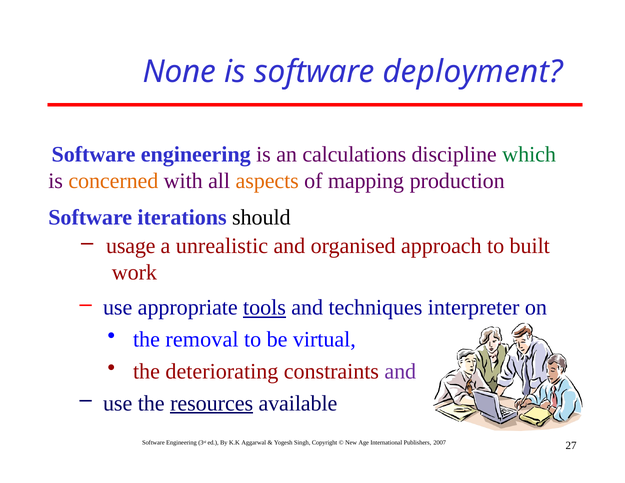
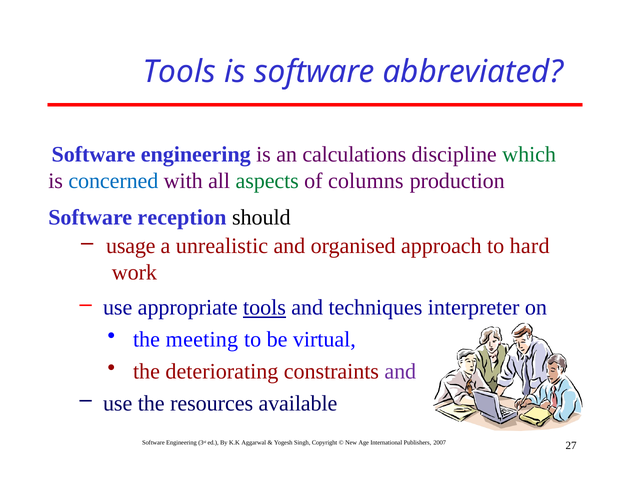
None at (179, 72): None -> Tools
deployment: deployment -> abbreviated
concerned colour: orange -> blue
aspects colour: orange -> green
mapping: mapping -> columns
iterations: iterations -> reception
built: built -> hard
removal: removal -> meeting
resources underline: present -> none
